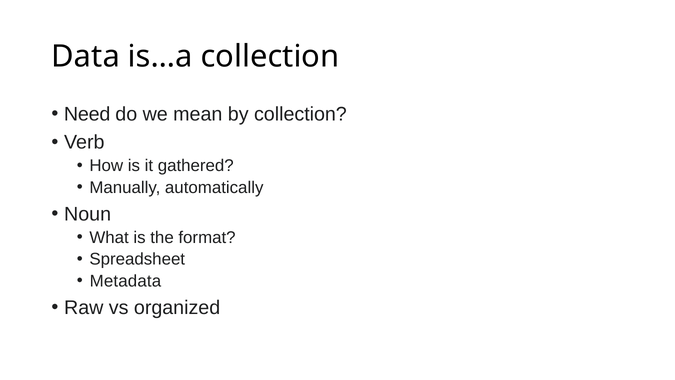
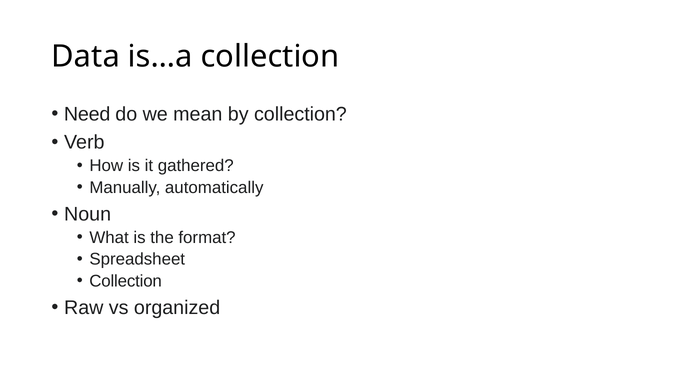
Metadata at (125, 281): Metadata -> Collection
